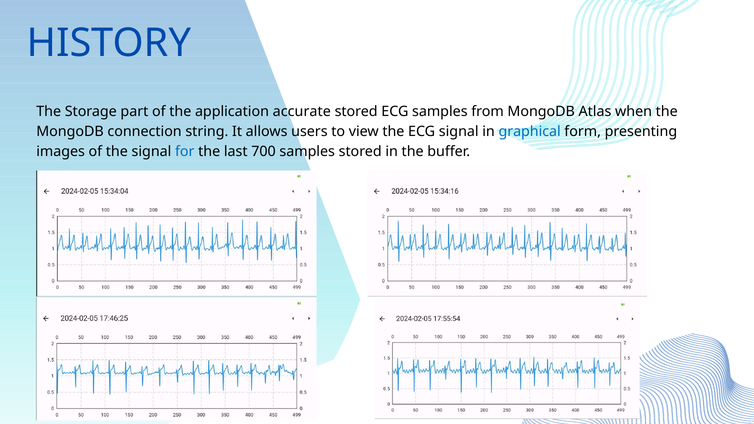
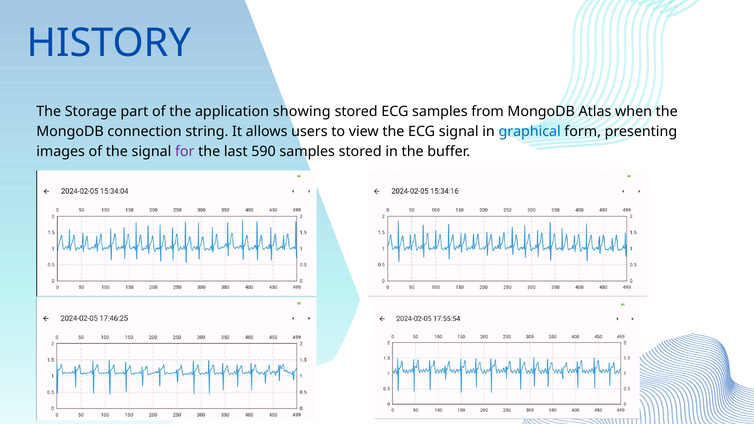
accurate: accurate -> showing
for colour: blue -> purple
700: 700 -> 590
